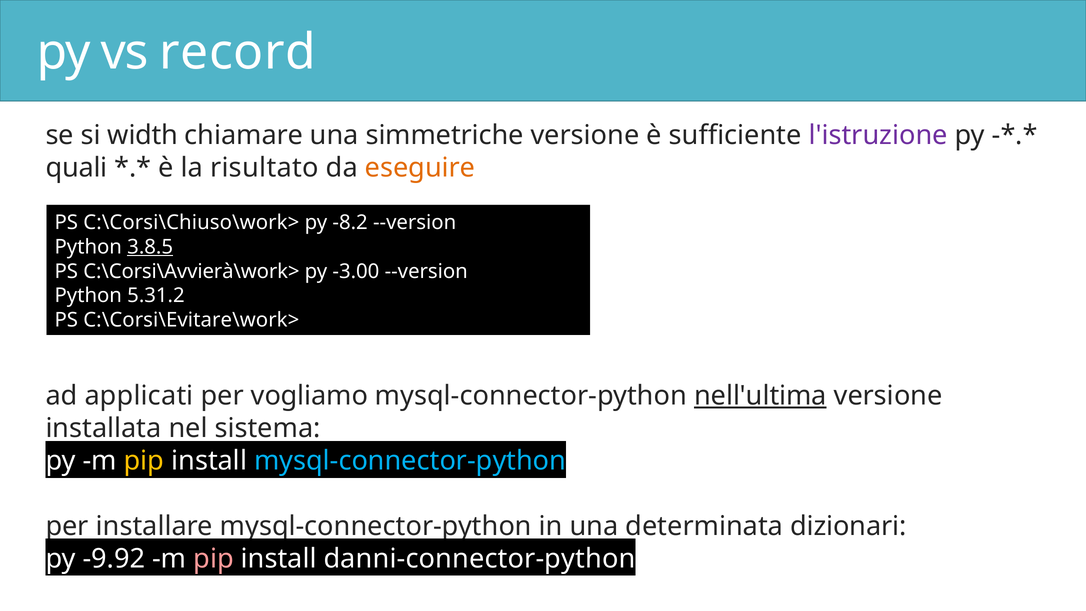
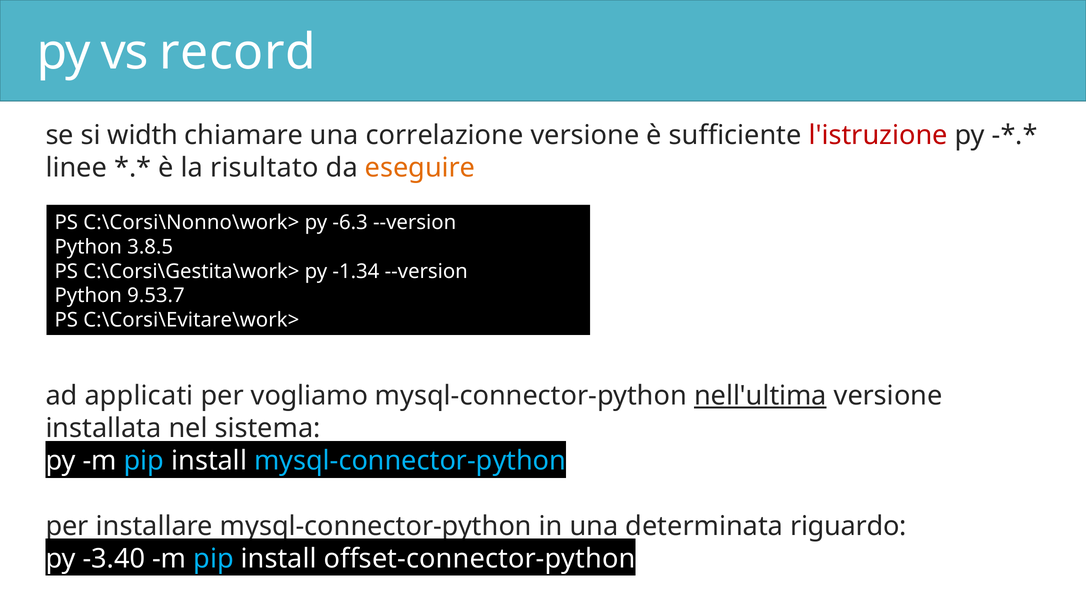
simmetriche: simmetriche -> correlazione
l'istruzione colour: purple -> red
quali: quali -> linee
C:\Corsi\Chiuso\work>: C:\Corsi\Chiuso\work> -> C:\Corsi\Nonno\work>
-8.2: -8.2 -> -6.3
3.8.5 underline: present -> none
C:\Corsi\Avvierà\work>: C:\Corsi\Avvierà\work> -> C:\Corsi\Gestita\work>
-3.00: -3.00 -> -1.34
5.31.2: 5.31.2 -> 9.53.7
pip at (144, 461) colour: yellow -> light blue
dizionari: dizionari -> riguardo
-9.92: -9.92 -> -3.40
pip at (214, 559) colour: pink -> light blue
danni-connector-python: danni-connector-python -> offset-connector-python
